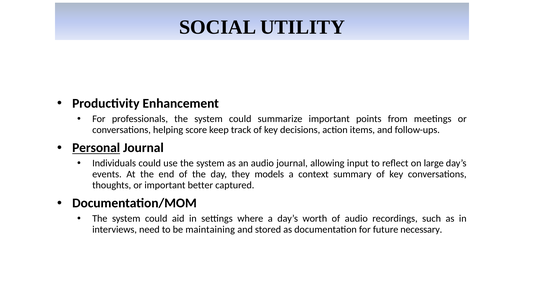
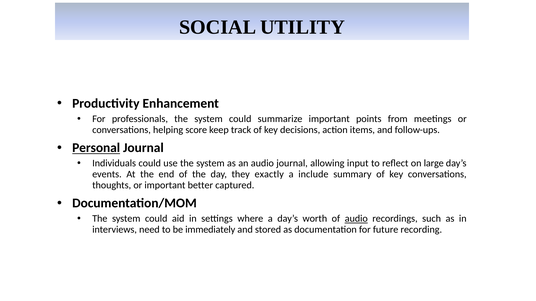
models: models -> exactly
context: context -> include
audio at (356, 219) underline: none -> present
maintaining: maintaining -> immediately
necessary: necessary -> recording
